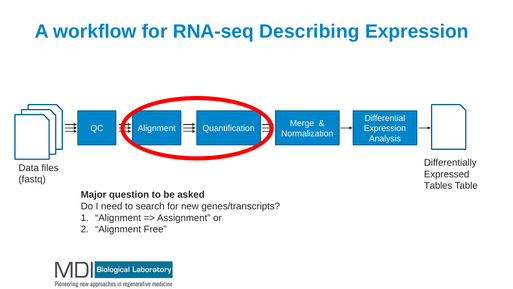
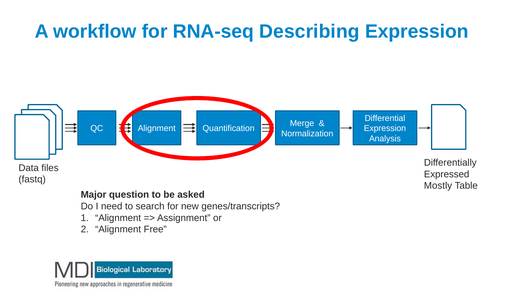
Tables: Tables -> Mostly
